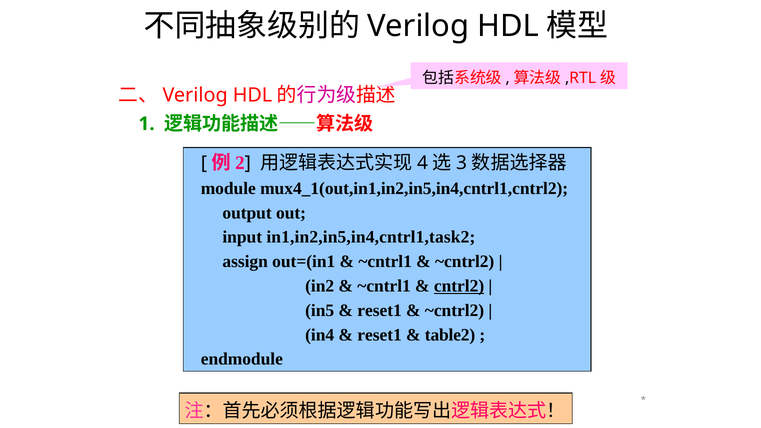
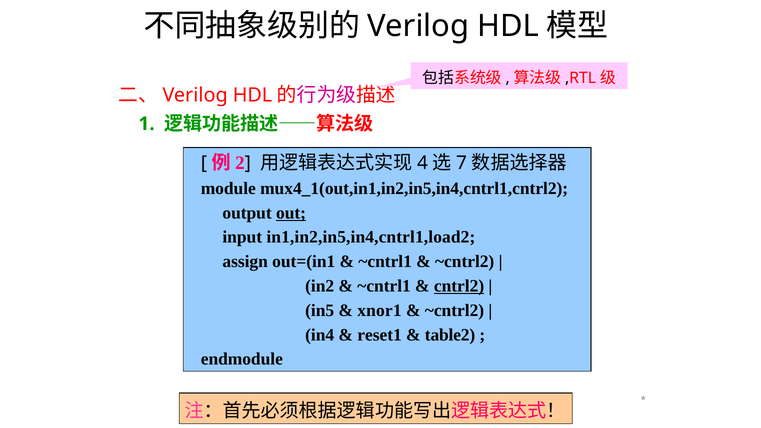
3: 3 -> 7
out underline: none -> present
in1,in2,in5,in4,cntrl1,task2: in1,in2,in5,in4,cntrl1,task2 -> in1,in2,in5,in4,cntrl1,load2
reset1 at (380, 310): reset1 -> xnor1
